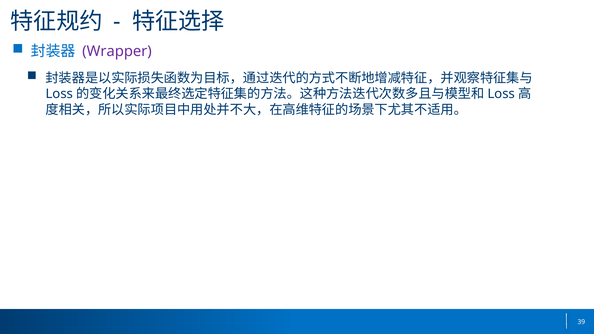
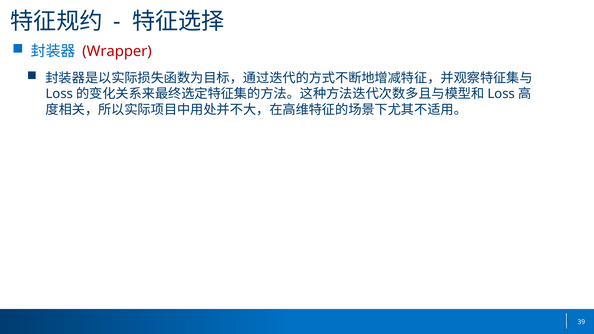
Wrapper colour: purple -> red
